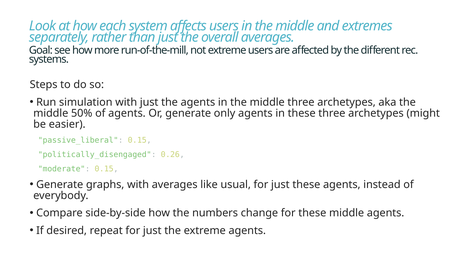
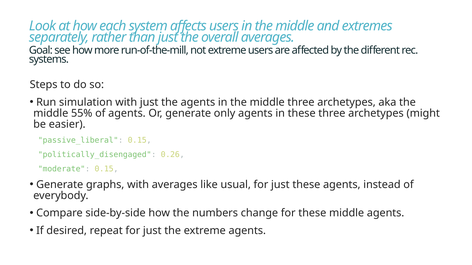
50%: 50% -> 55%
